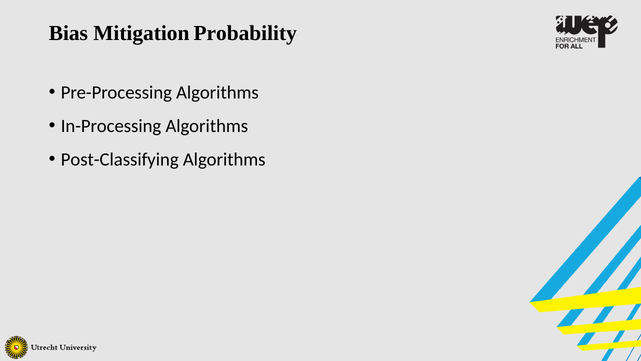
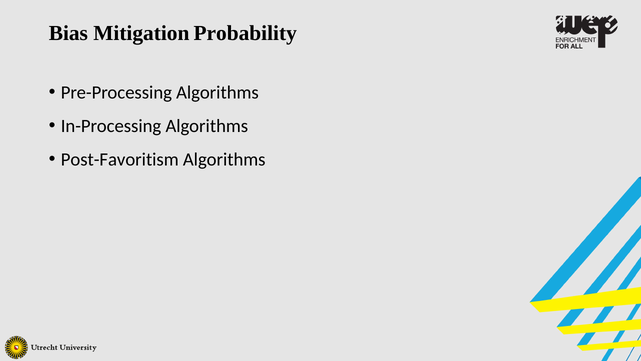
Post-Classifying: Post-Classifying -> Post-Favoritism
